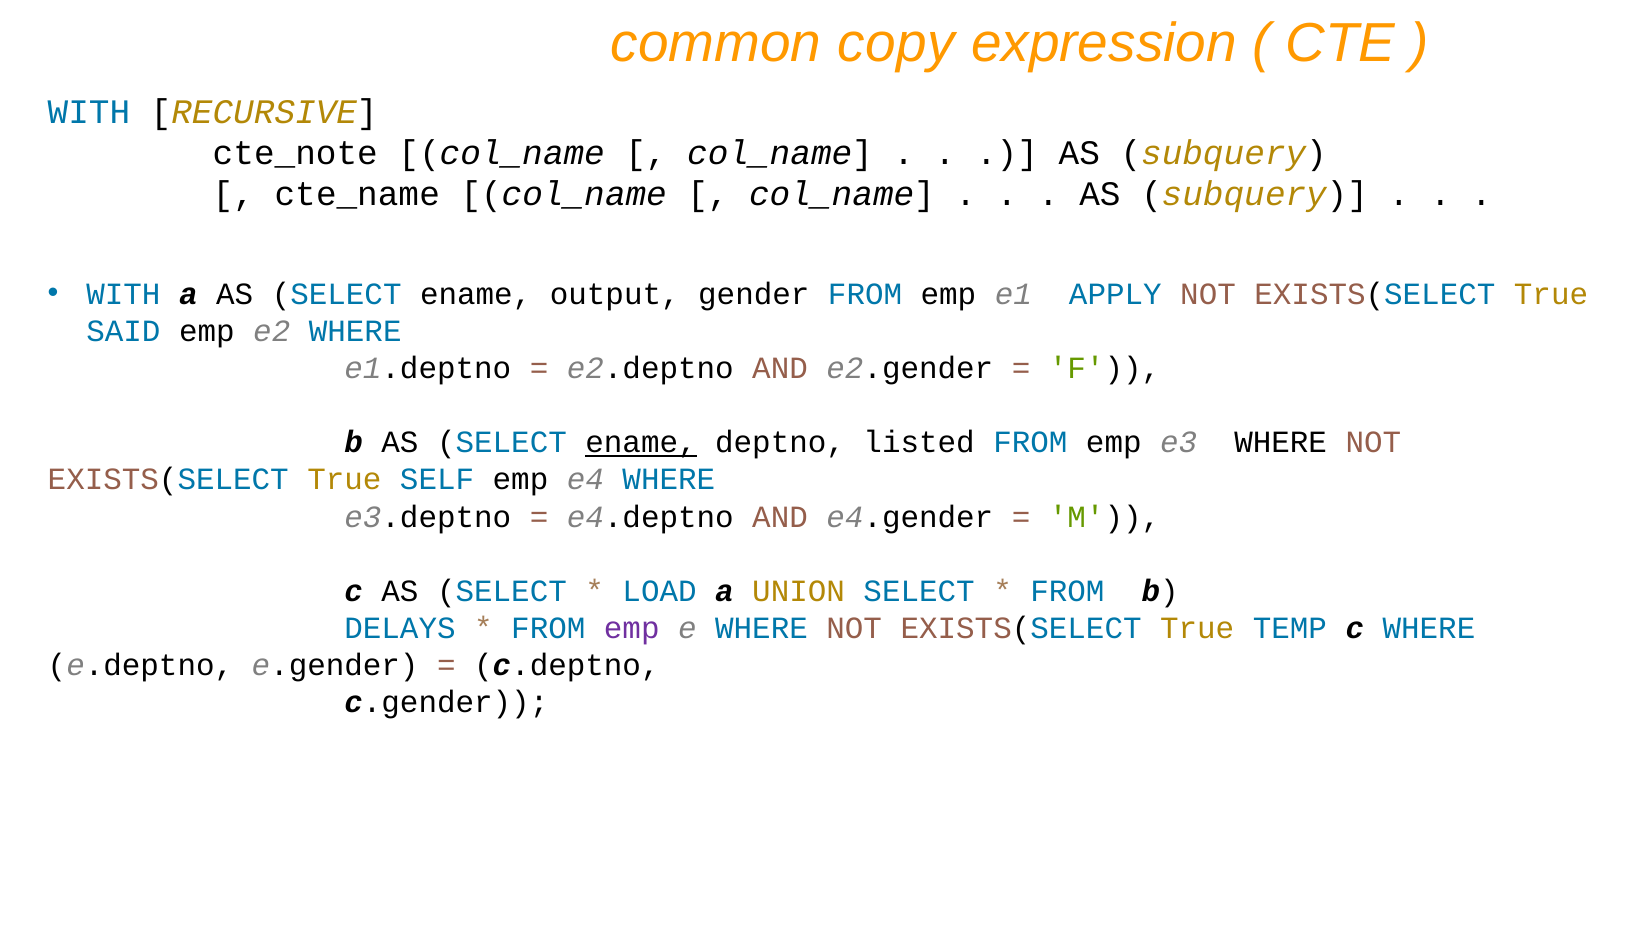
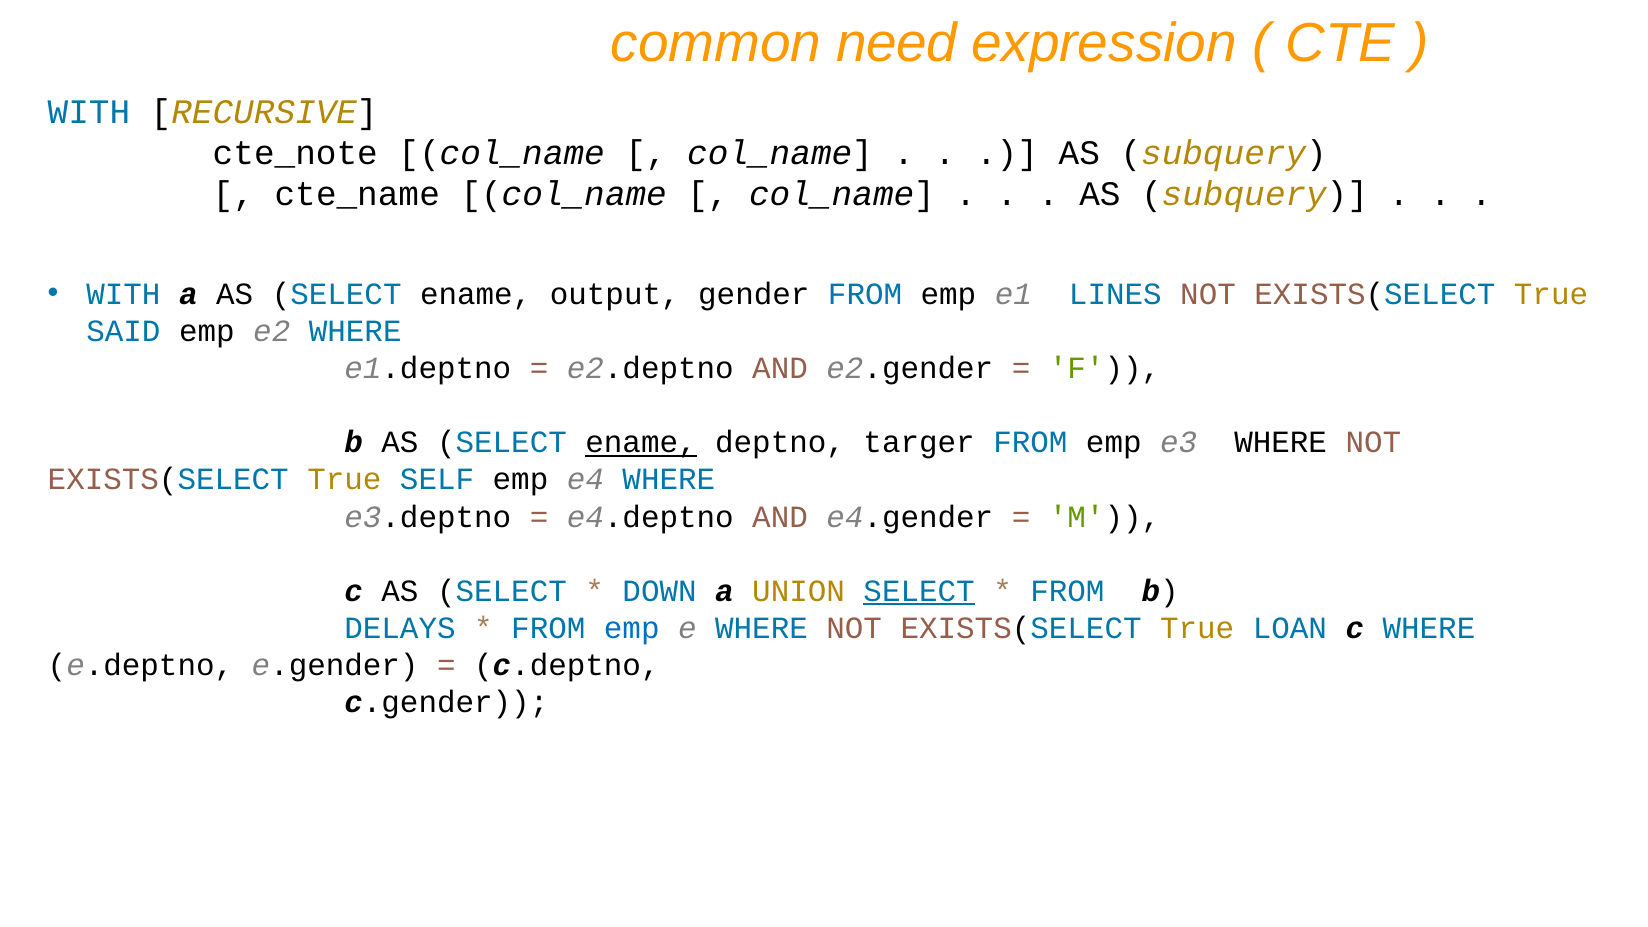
copy: copy -> need
APPLY: APPLY -> LINES
listed: listed -> targer
LOAD: LOAD -> DOWN
SELECT at (919, 591) underline: none -> present
emp at (632, 628) colour: purple -> blue
TEMP: TEMP -> LOAN
